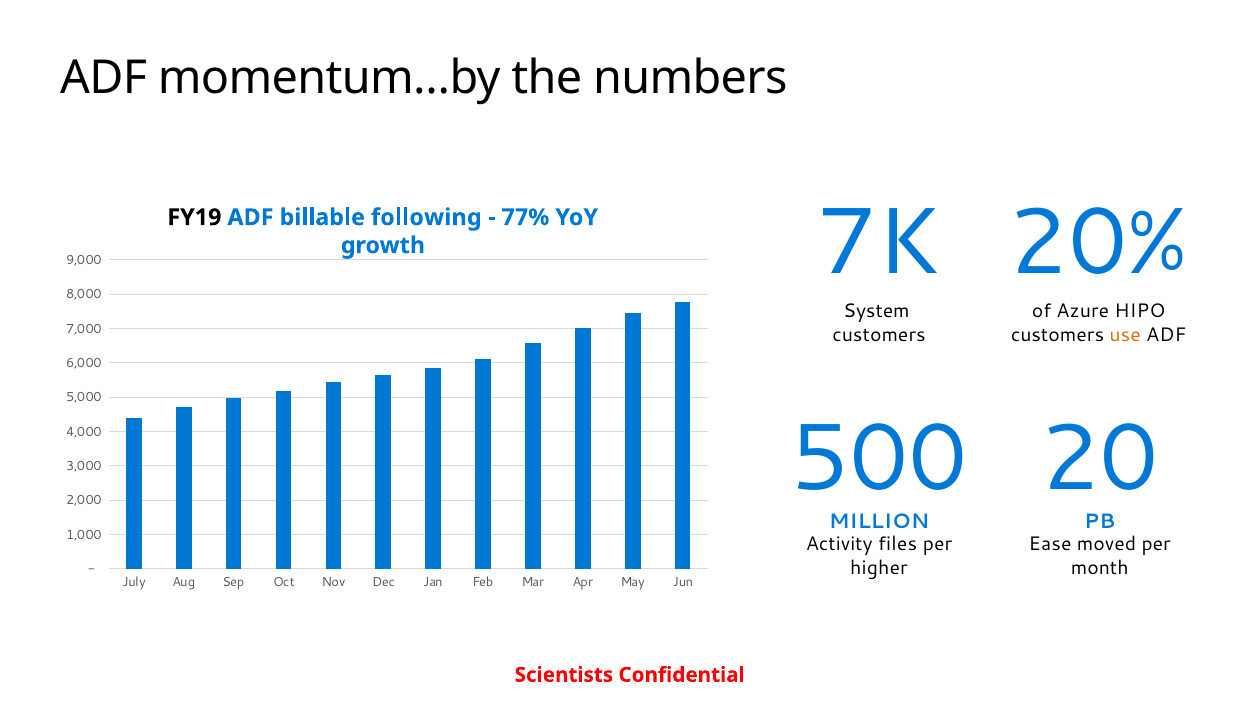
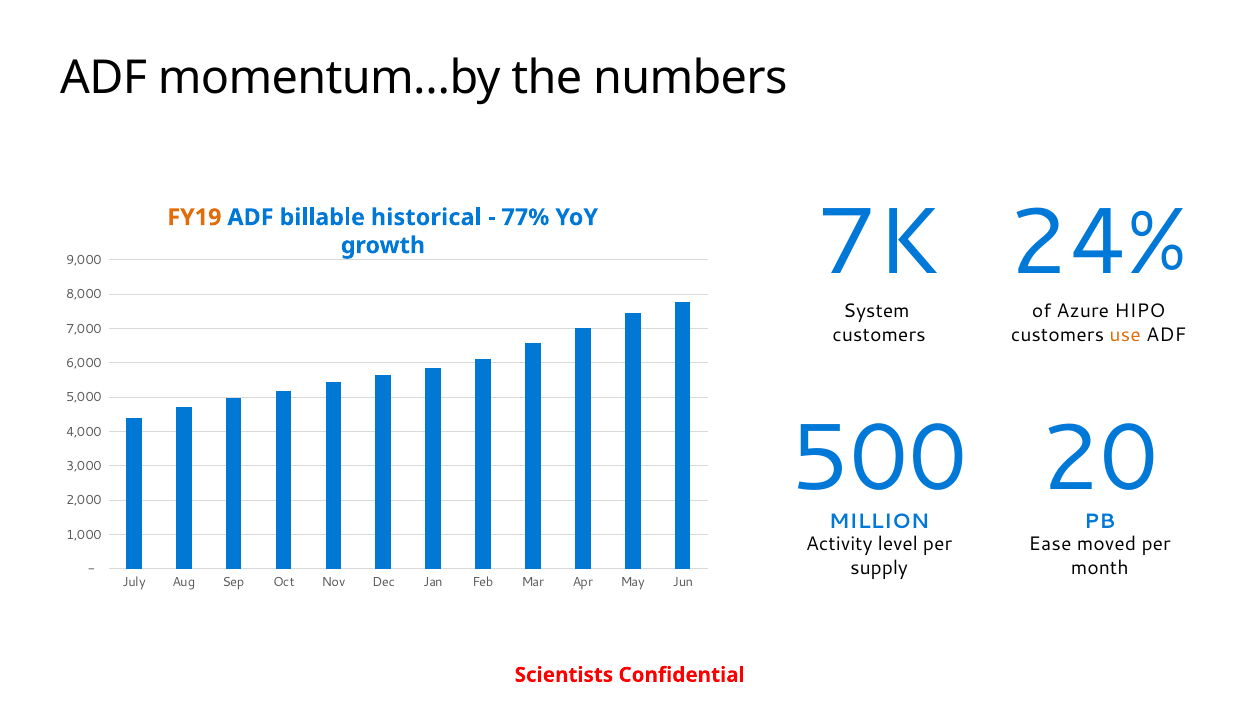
20%: 20% -> 24%
FY19 colour: black -> orange
following: following -> historical
files: files -> level
higher: higher -> supply
